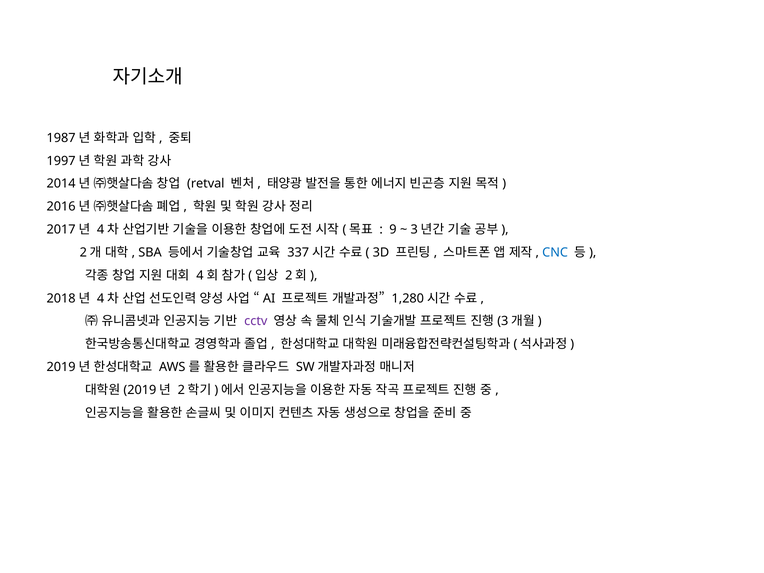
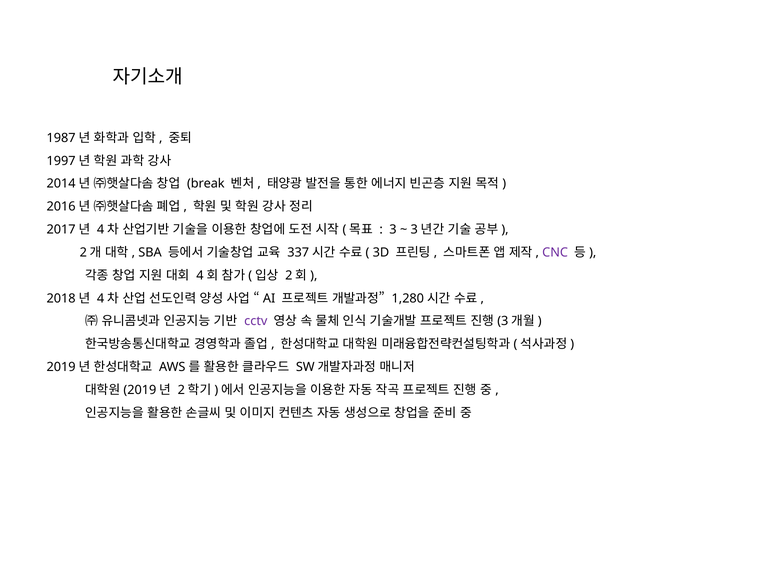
retval: retval -> break
9: 9 -> 3
CNC colour: blue -> purple
